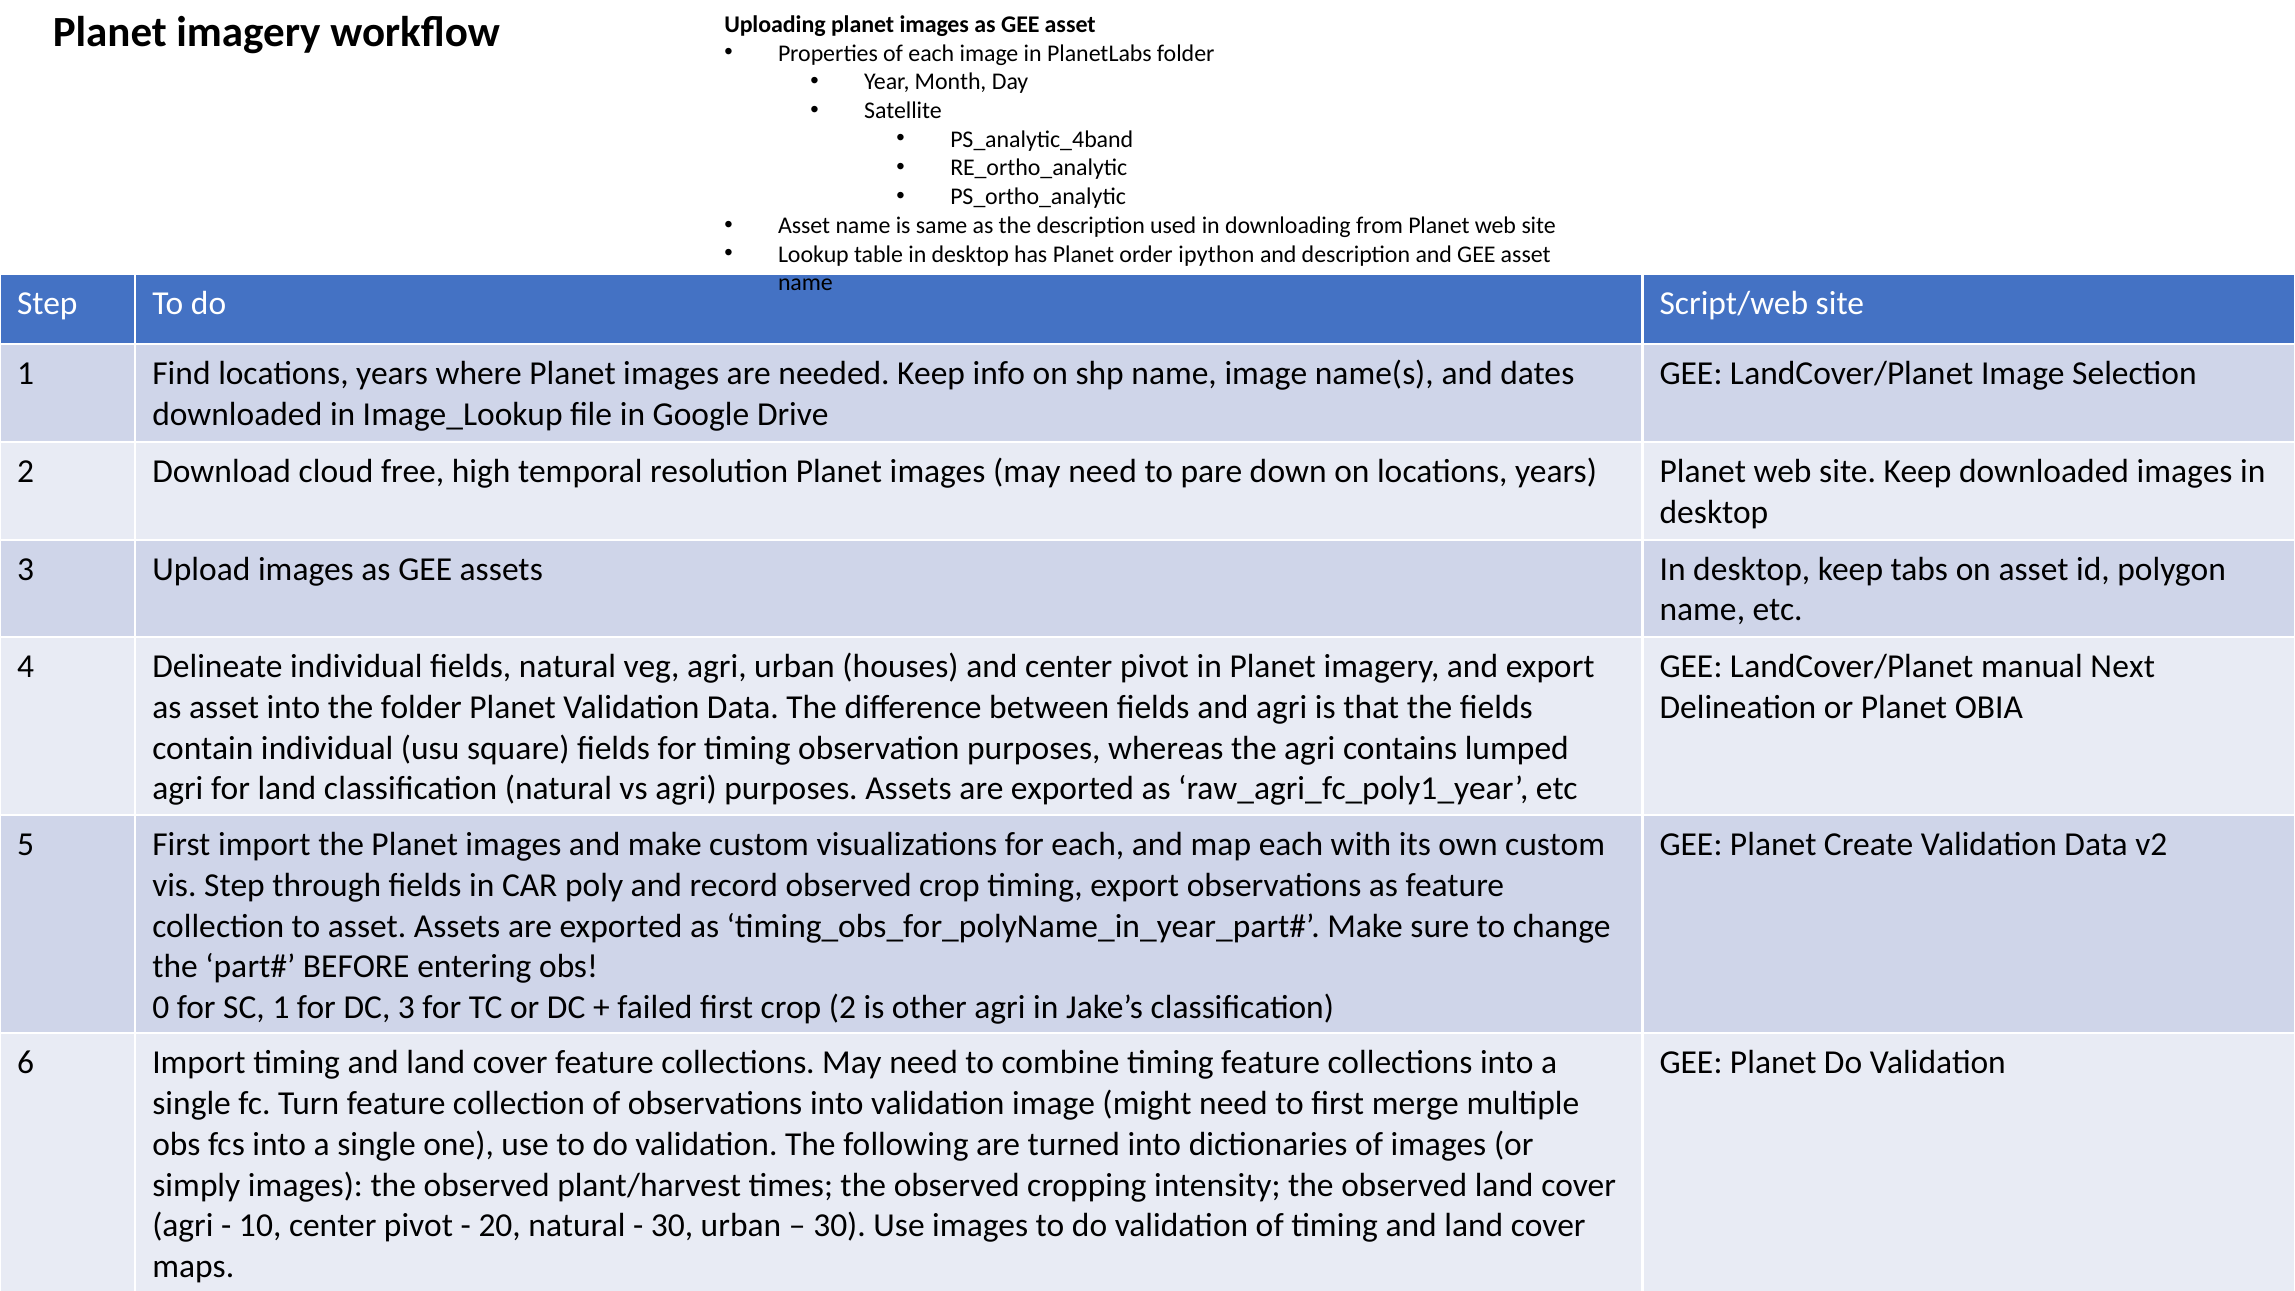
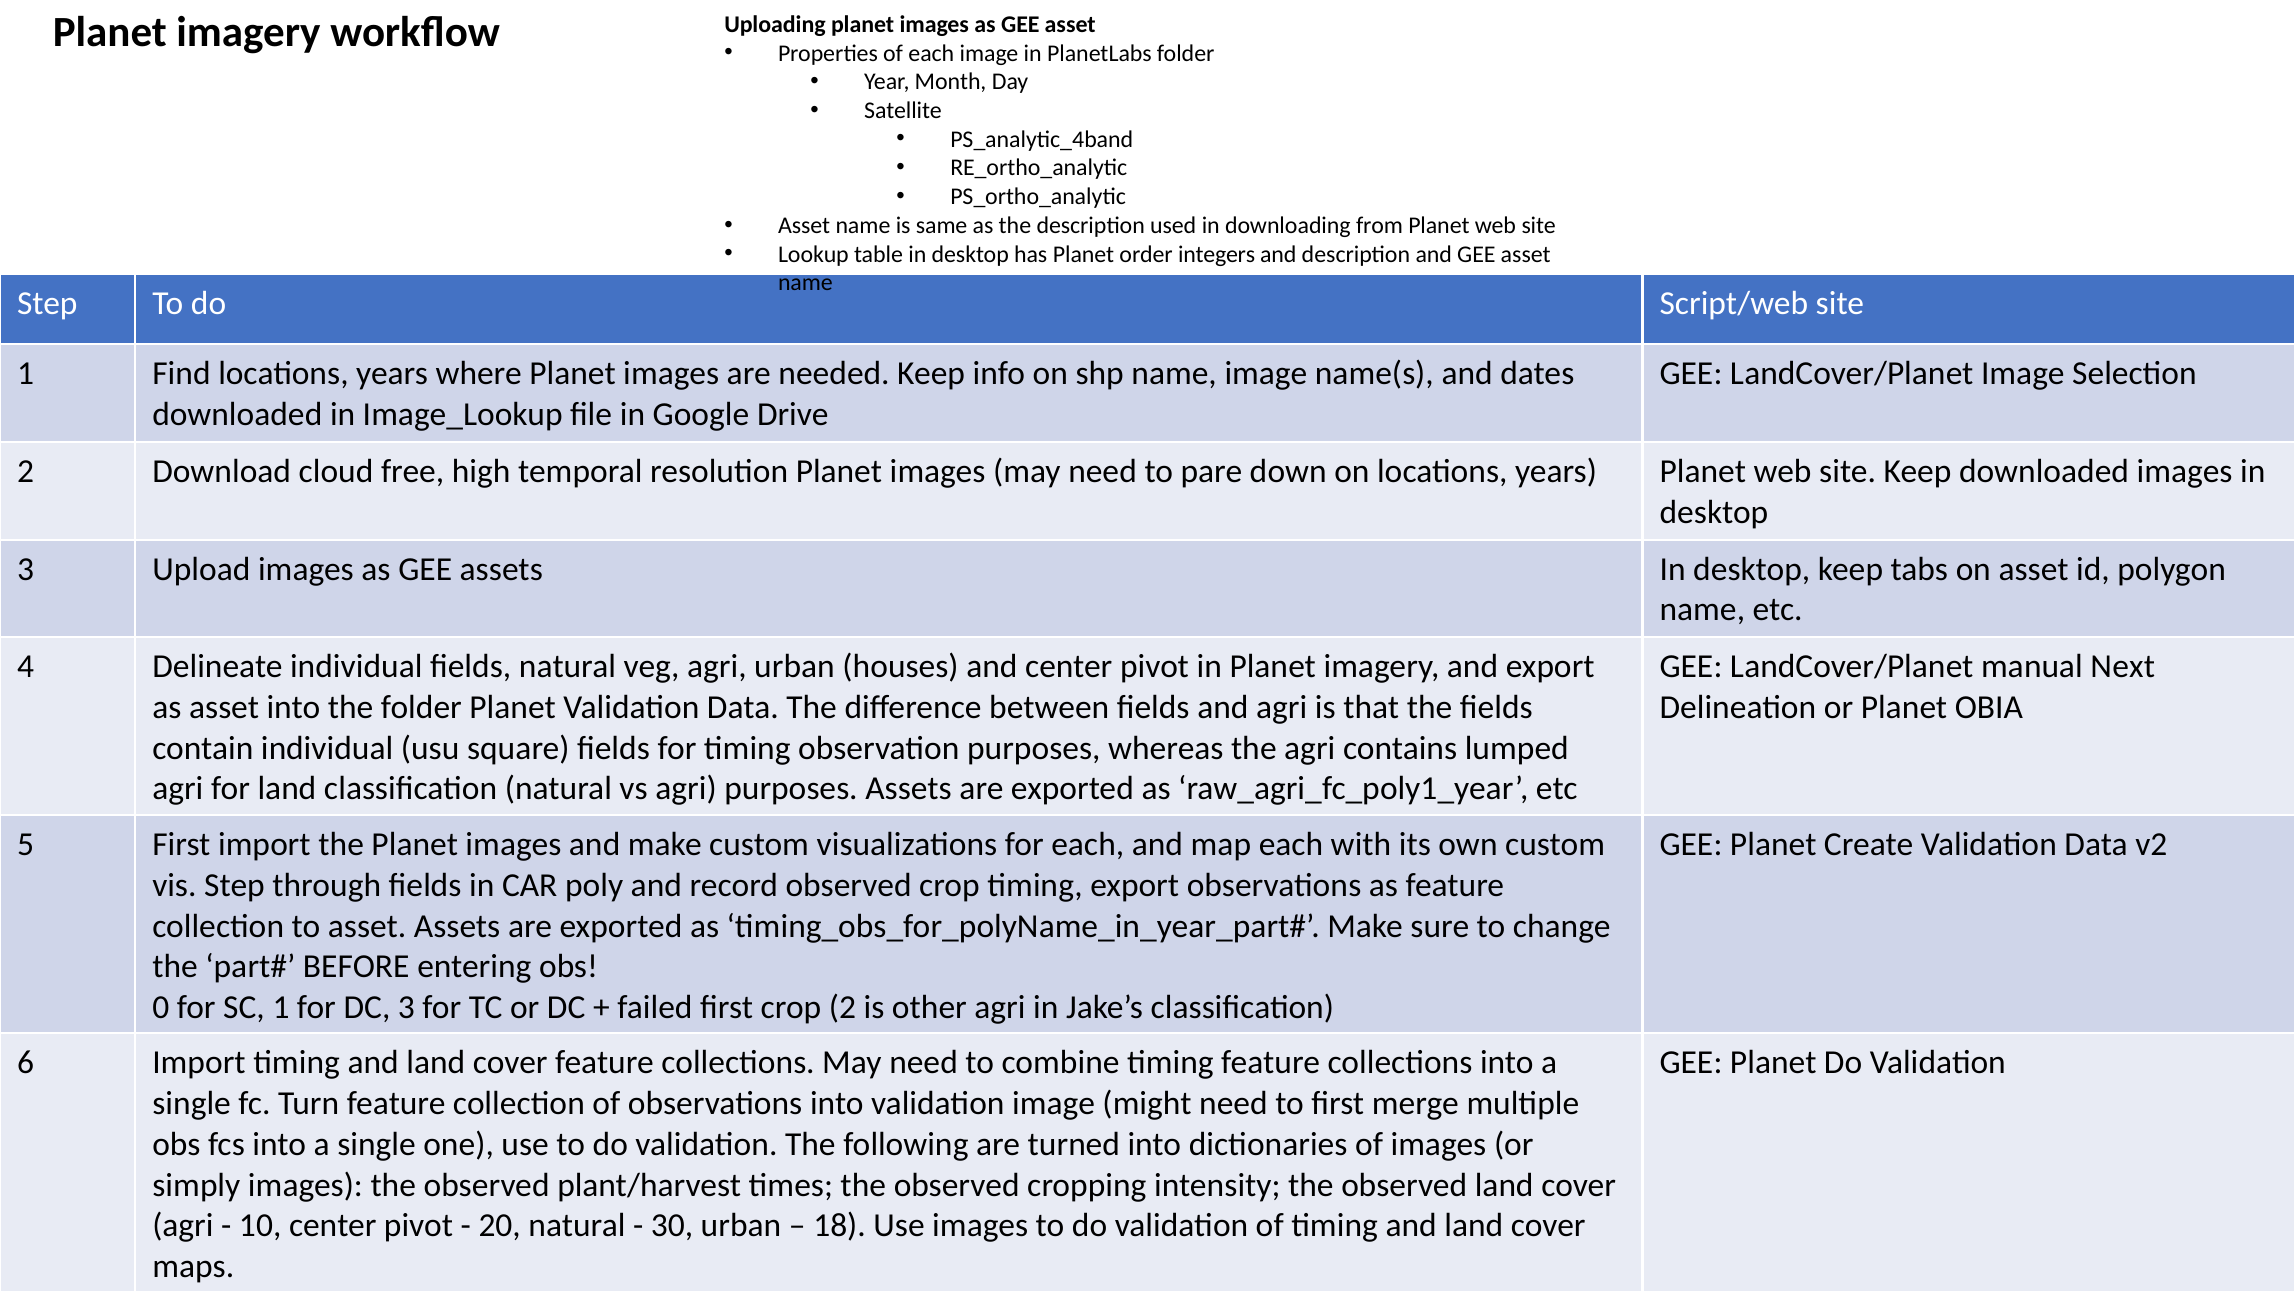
ipython: ipython -> integers
30 at (840, 1226): 30 -> 18
